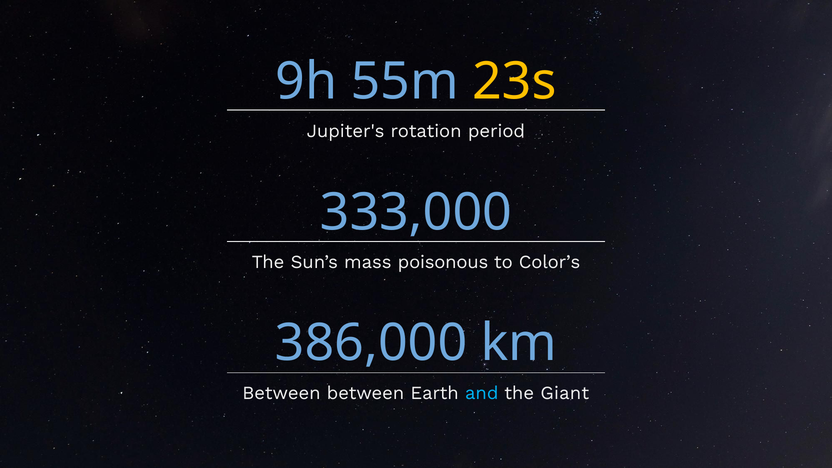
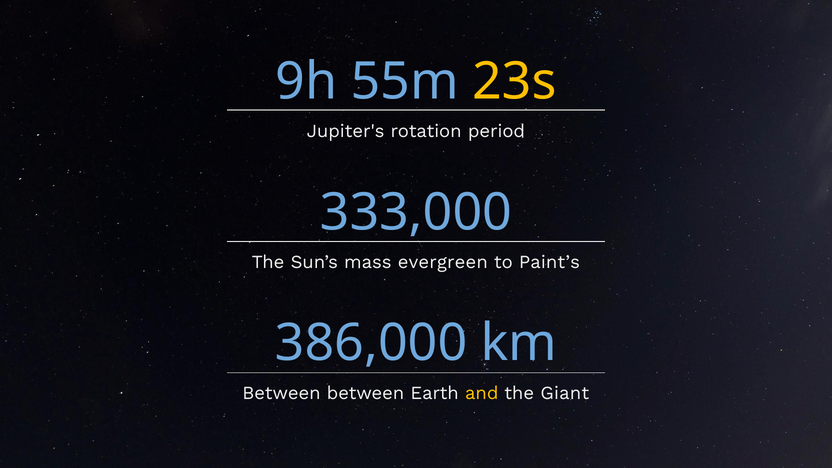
poisonous: poisonous -> evergreen
Color’s: Color’s -> Paint’s
and colour: light blue -> yellow
